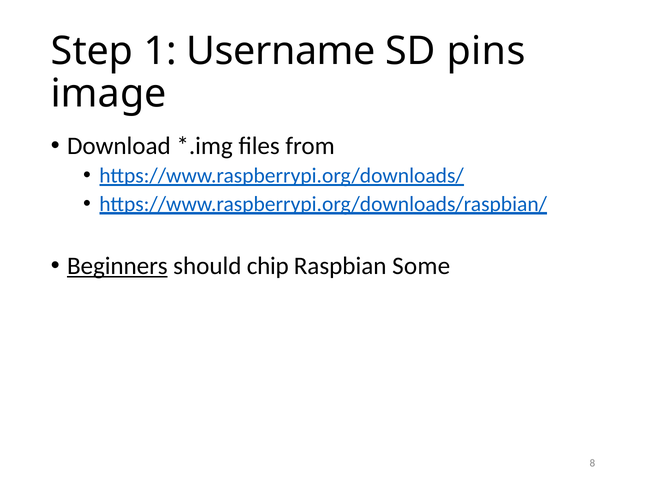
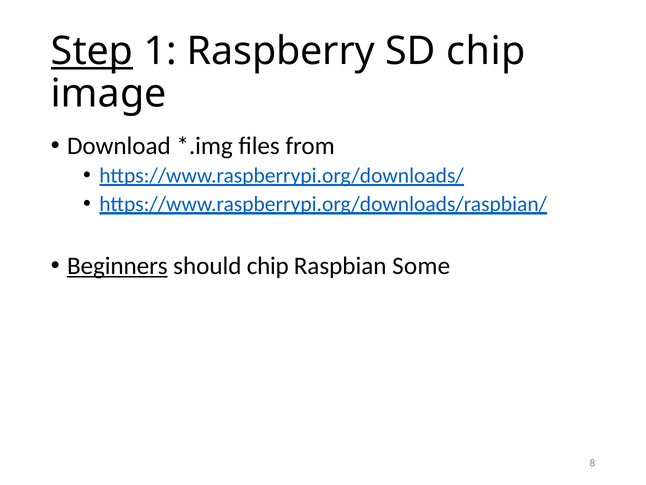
Step underline: none -> present
Username: Username -> Raspberry
SD pins: pins -> chip
